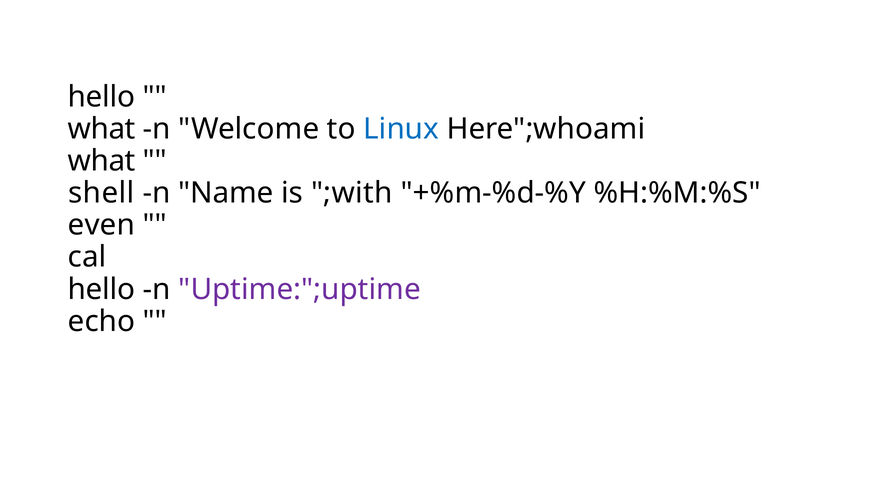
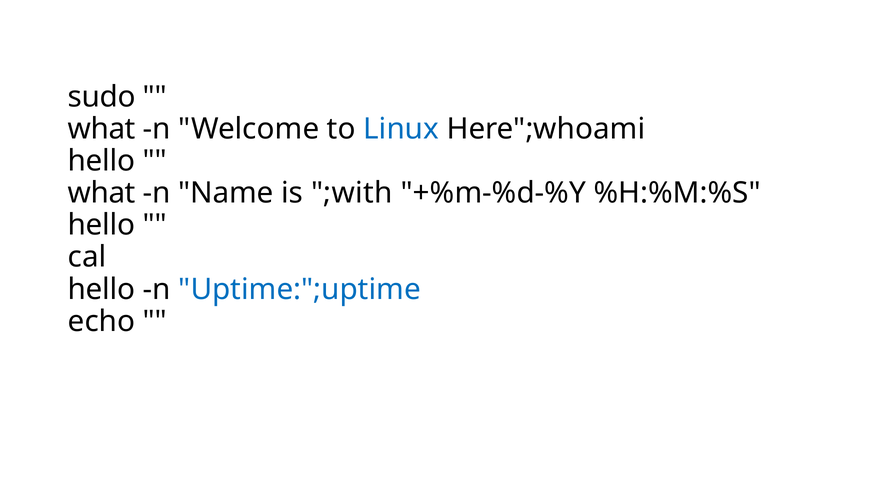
hello at (102, 97): hello -> sudo
what at (102, 161): what -> hello
shell at (101, 193): shell -> what
even at (101, 225): even -> hello
Uptime:";uptime colour: purple -> blue
